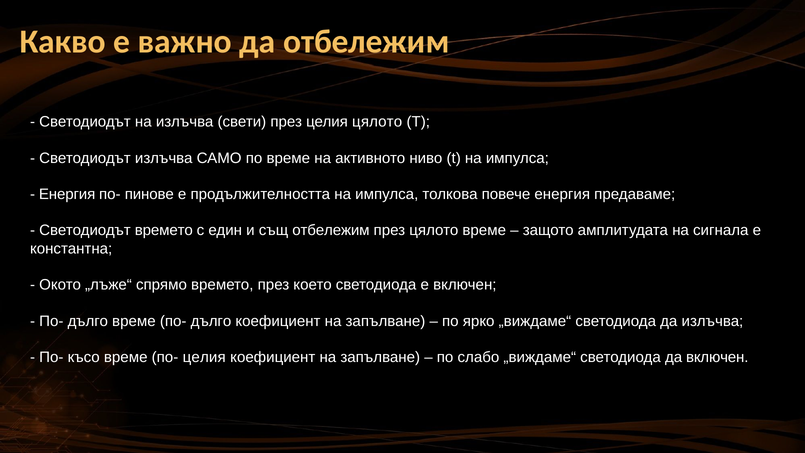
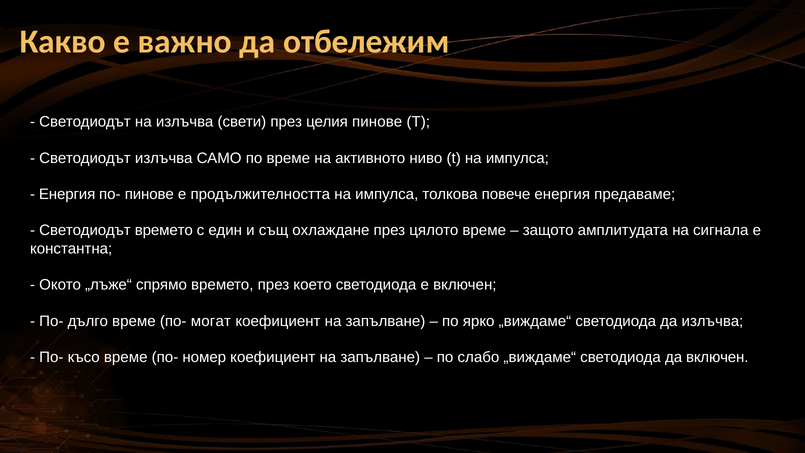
целия цялото: цялото -> пинове
същ отбележим: отбележим -> охлаждане
време по- дълго: дълго -> могат
по- целия: целия -> номер
